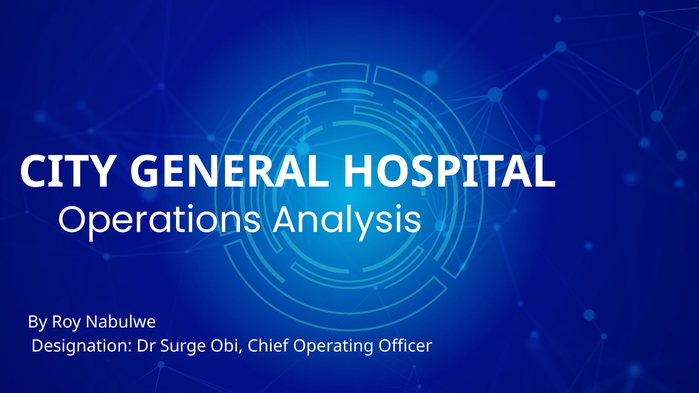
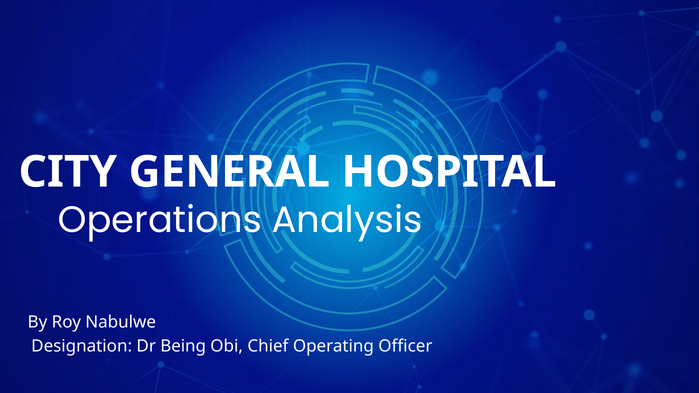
Surge: Surge -> Being
